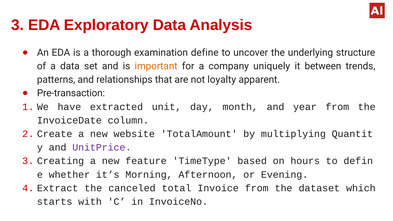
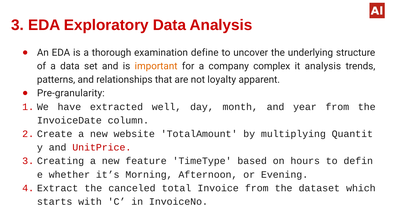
uniquely: uniquely -> complex
it between: between -> analysis
Pre-transaction: Pre-transaction -> Pre-granularity
unit: unit -> well
UnitPrice colour: purple -> red
